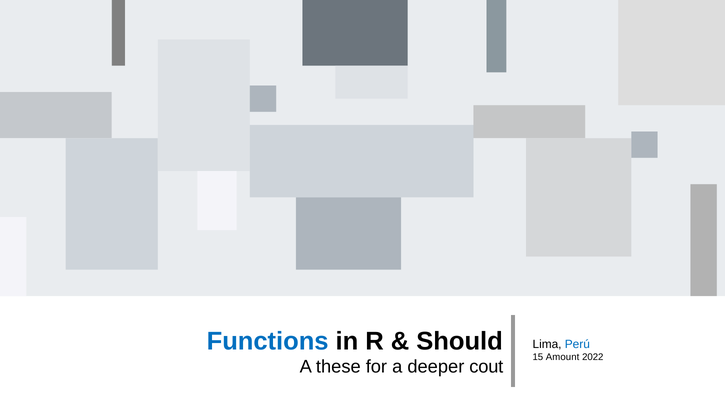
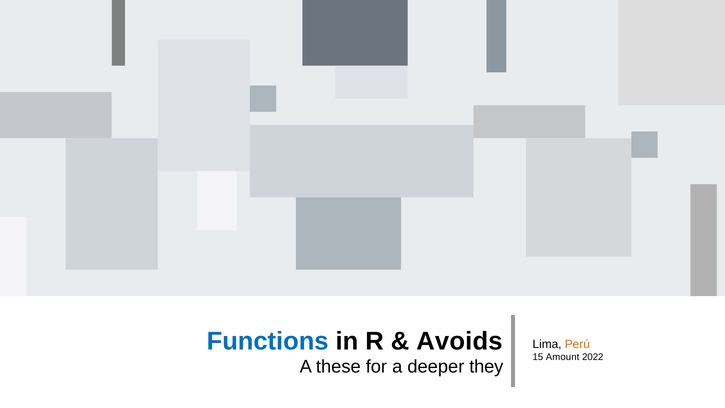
Should: Should -> Avoids
Perú colour: blue -> orange
cout: cout -> they
